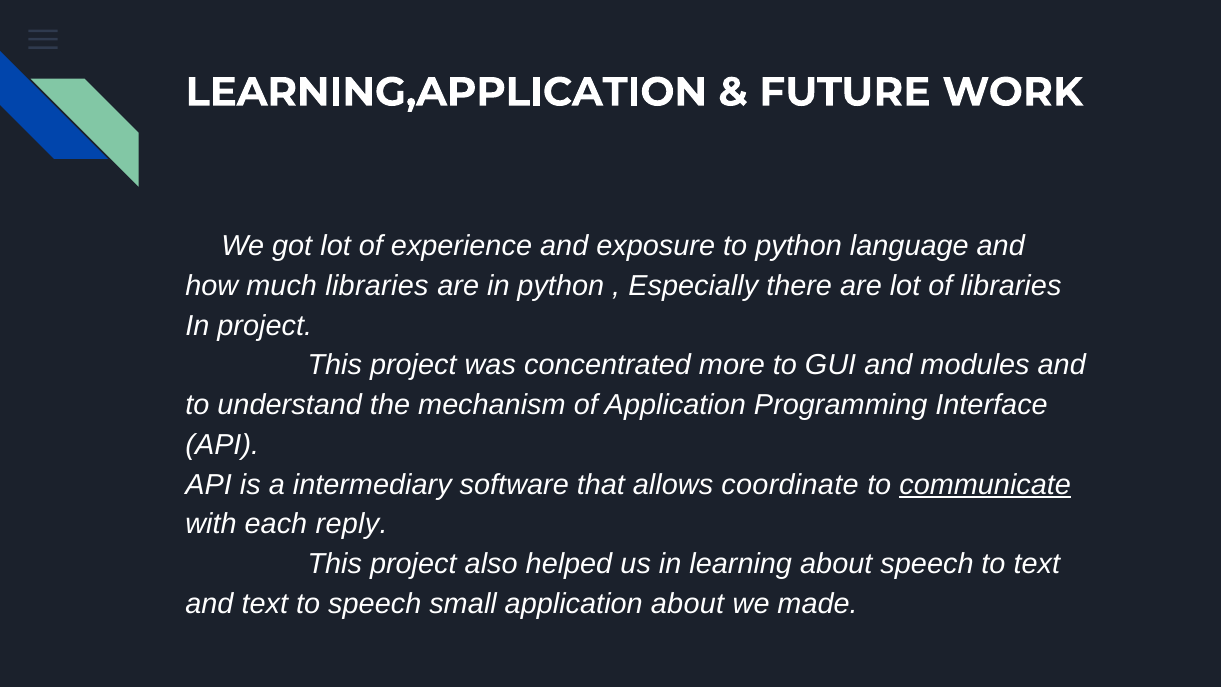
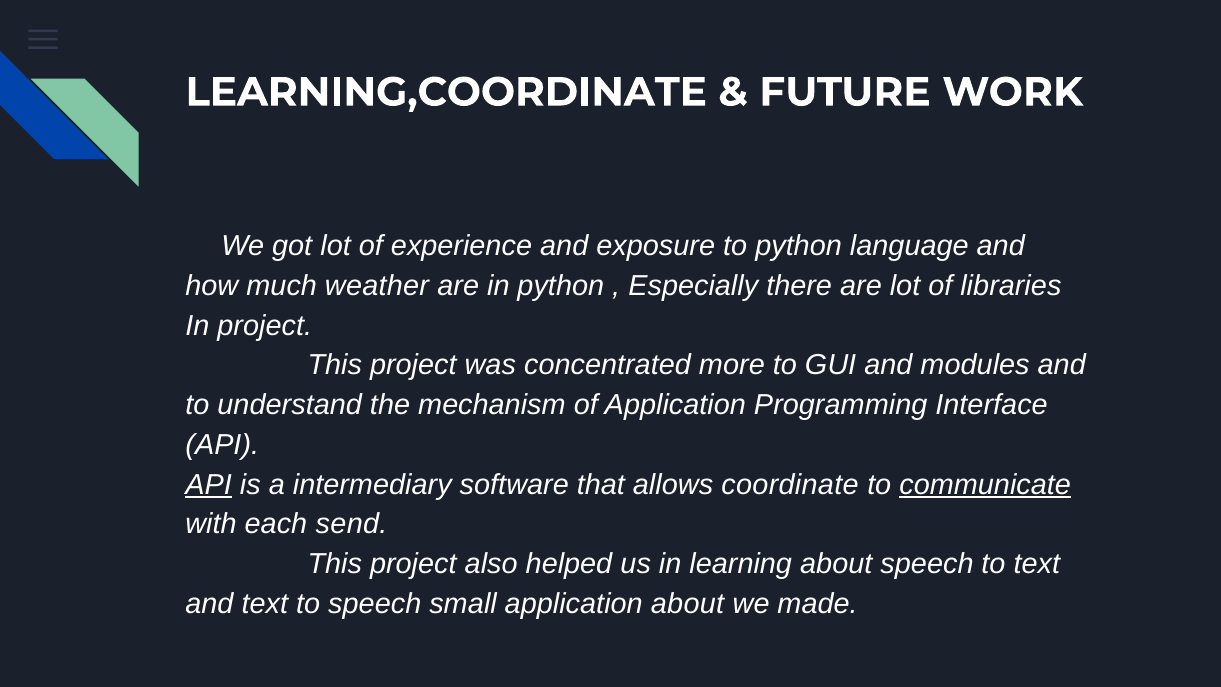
LEARNING,APPLICATION: LEARNING,APPLICATION -> LEARNING,COORDINATE
much libraries: libraries -> weather
API at (209, 485) underline: none -> present
reply: reply -> send
